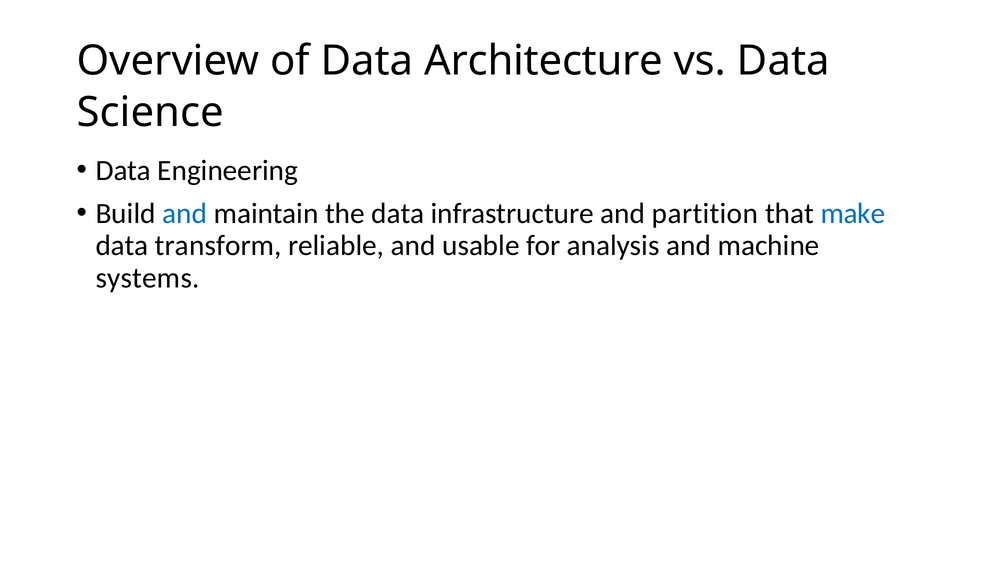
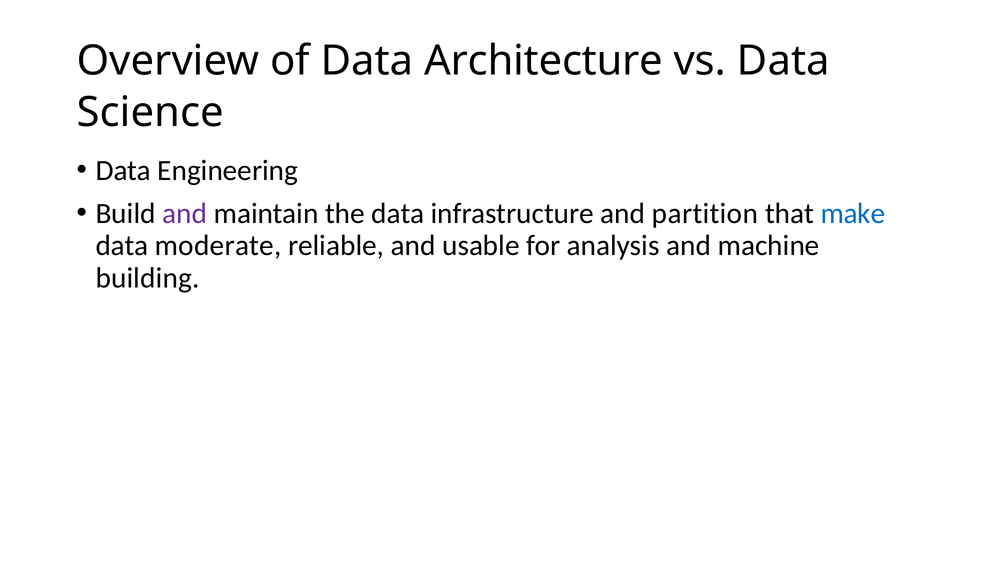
and at (185, 213) colour: blue -> purple
transform: transform -> moderate
systems: systems -> building
